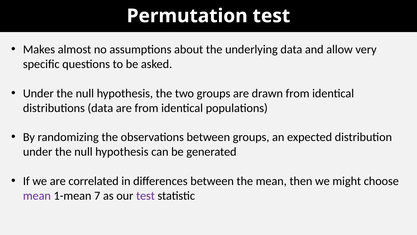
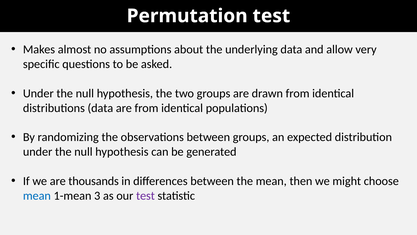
correlated: correlated -> thousands
mean at (37, 195) colour: purple -> blue
7: 7 -> 3
